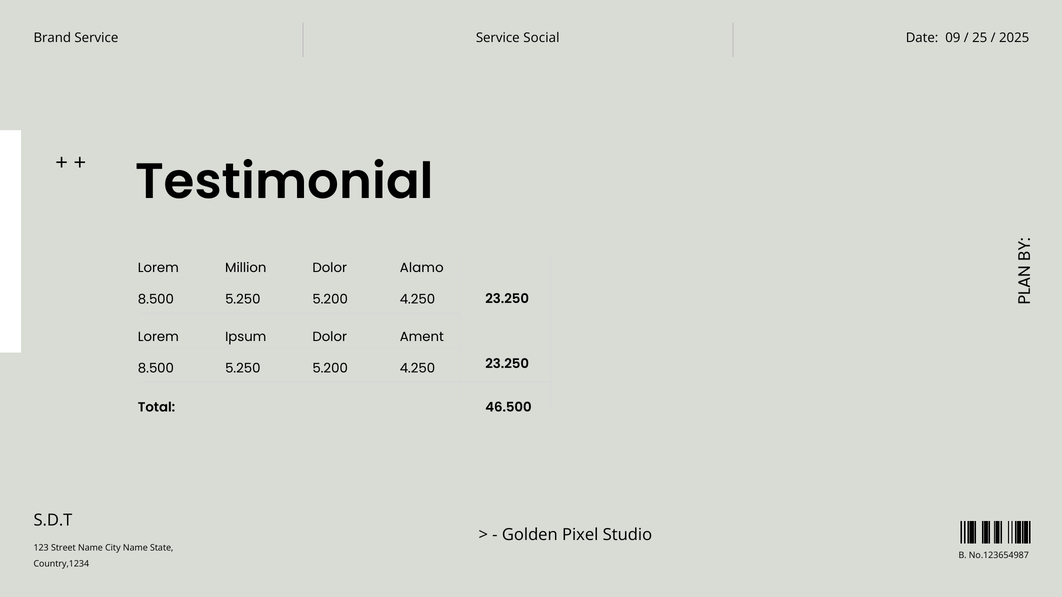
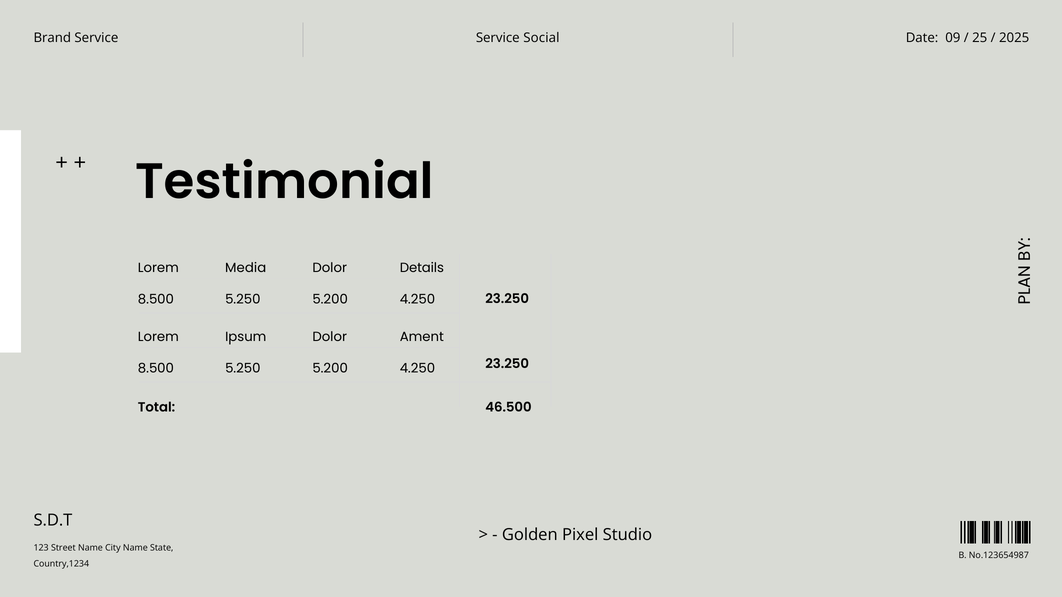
Million: Million -> Media
Alamo: Alamo -> Details
